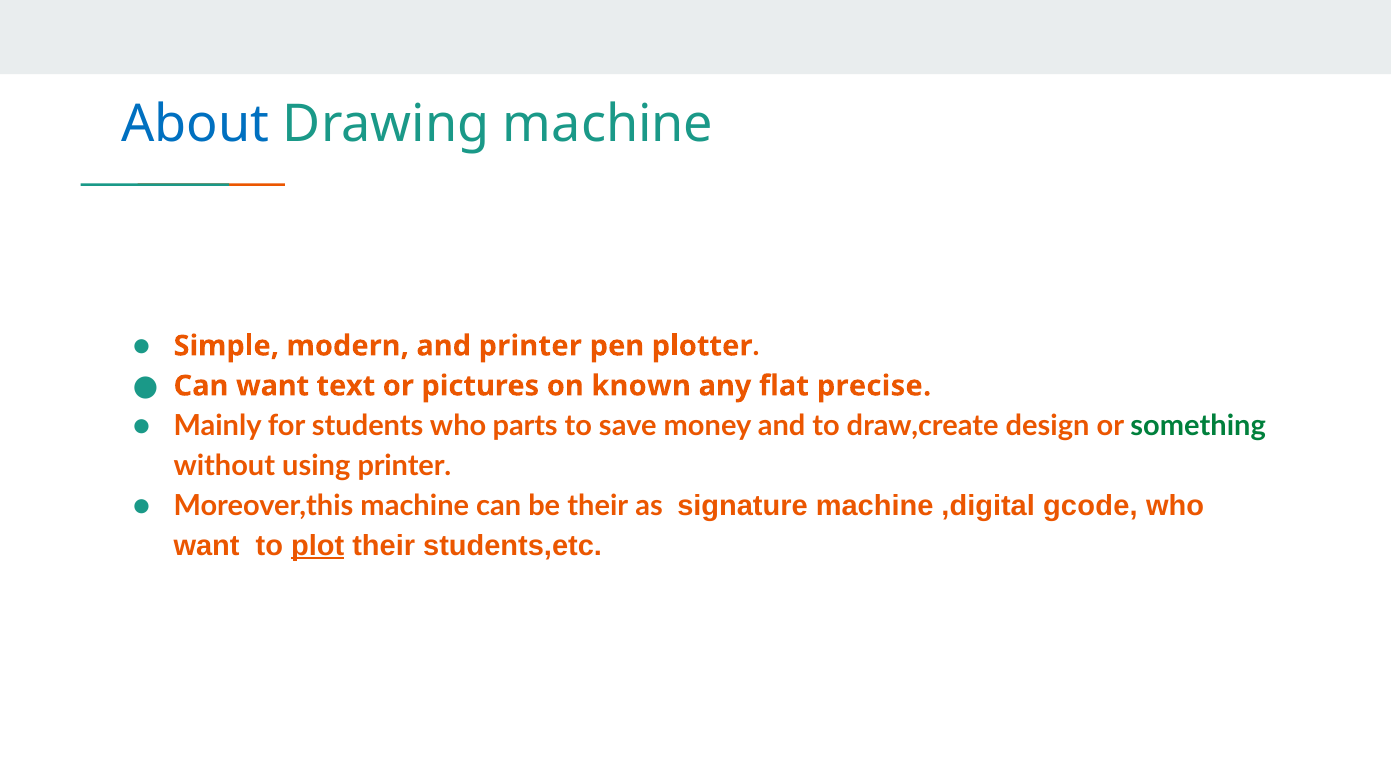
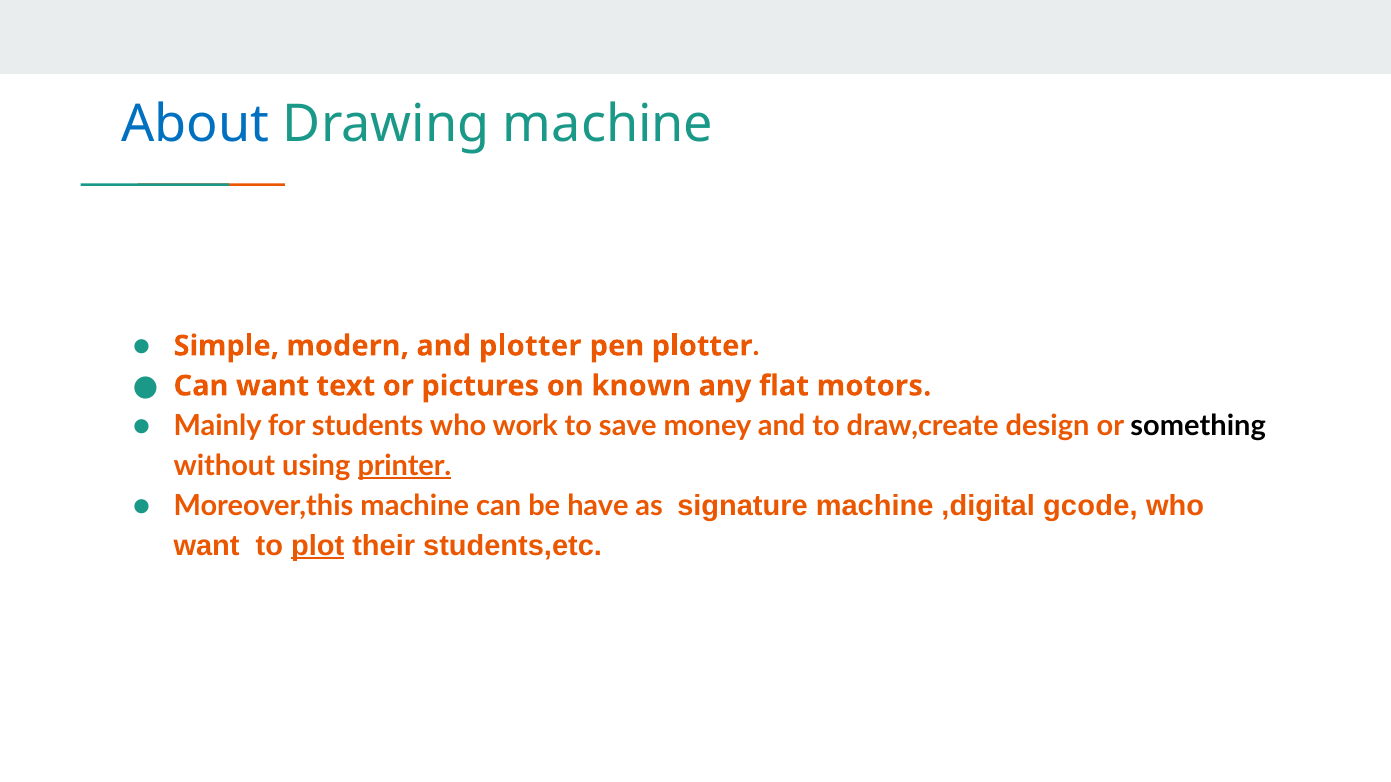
and printer: printer -> plotter
precise: precise -> motors
parts: parts -> work
something colour: green -> black
printer at (404, 466) underline: none -> present
be their: their -> have
